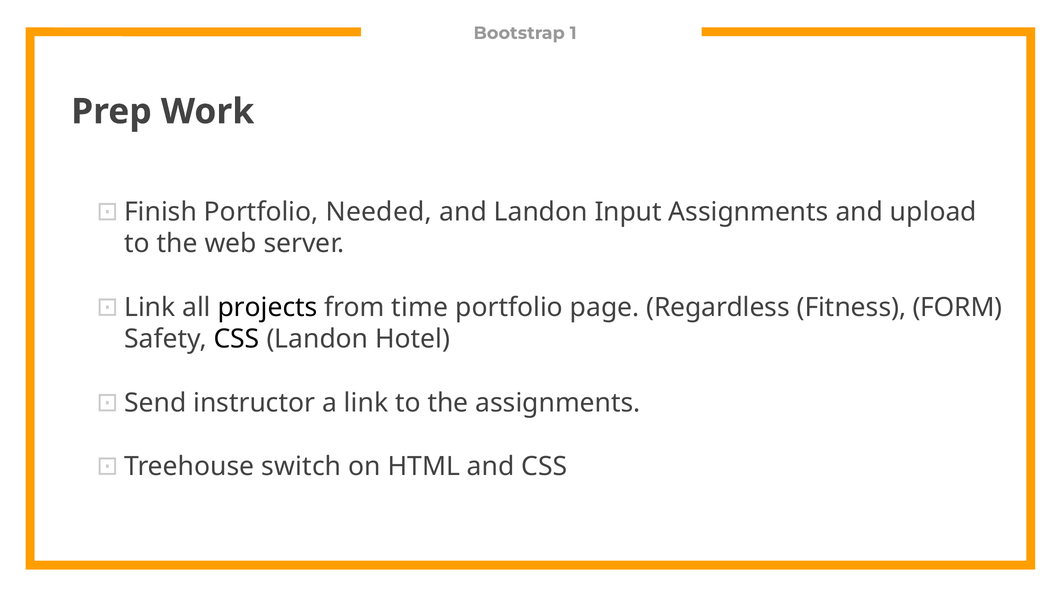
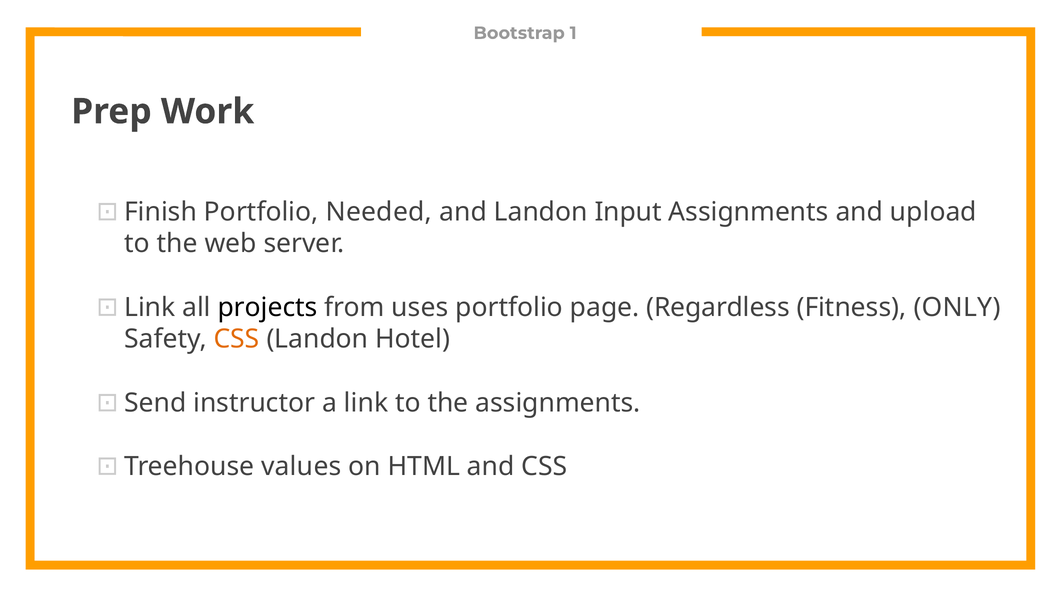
time: time -> uses
FORM: FORM -> ONLY
CSS at (237, 339) colour: black -> orange
switch: switch -> values
